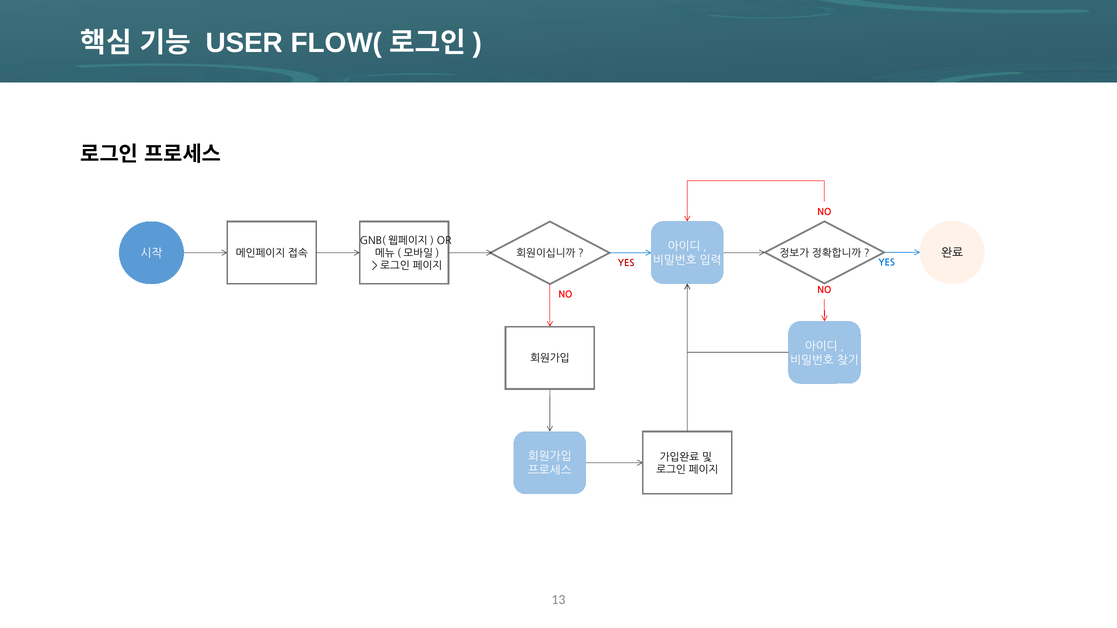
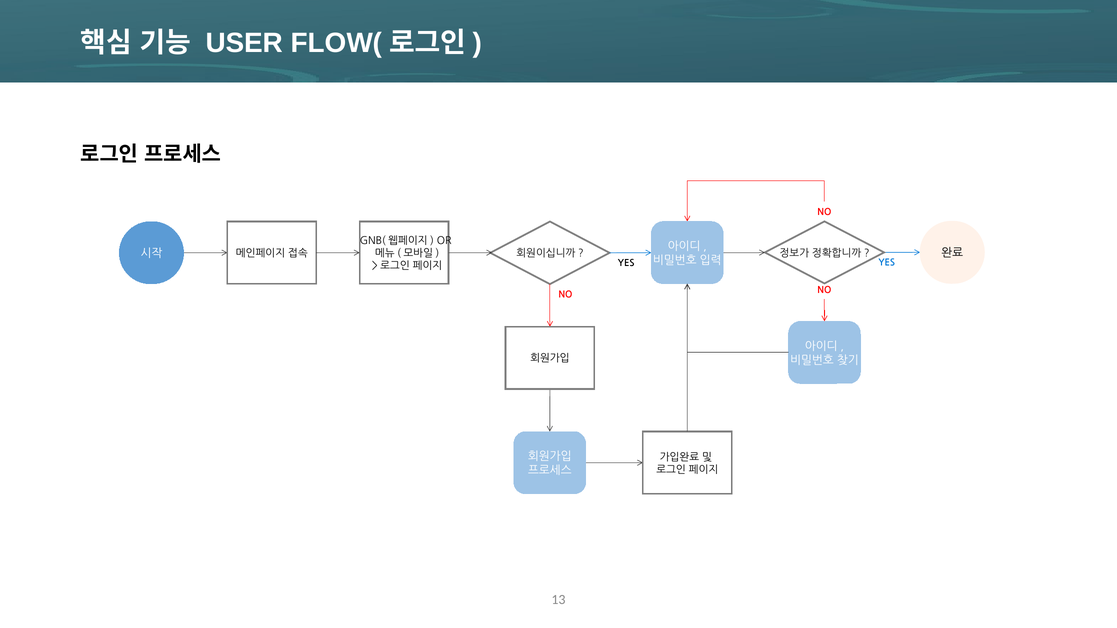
YES at (626, 263) colour: red -> black
